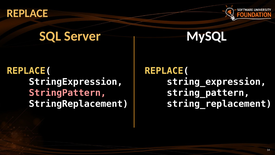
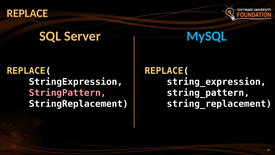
MySQL colour: white -> light blue
